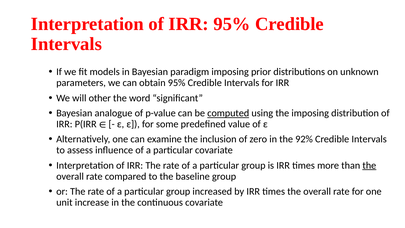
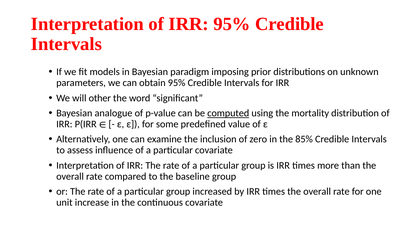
the imposing: imposing -> mortality
92%: 92% -> 85%
the at (369, 165) underline: present -> none
